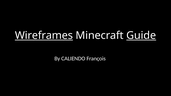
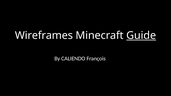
Wireframes underline: present -> none
